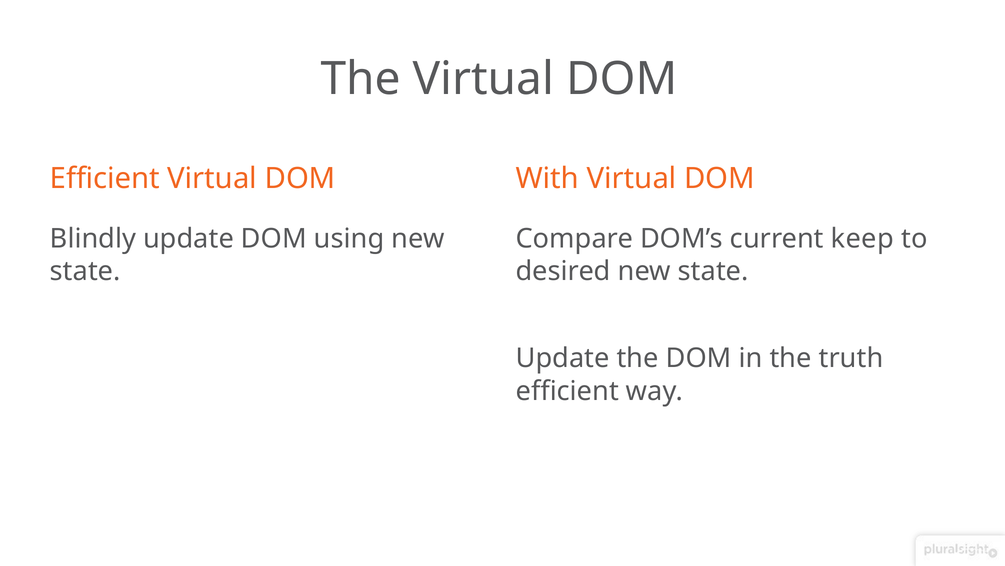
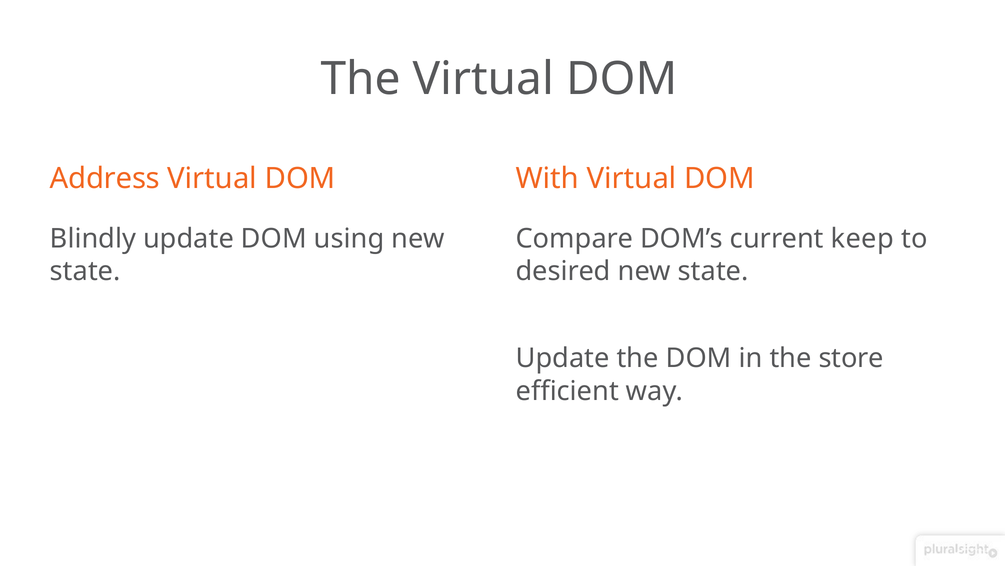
Efficient at (105, 178): Efficient -> Address
truth: truth -> store
